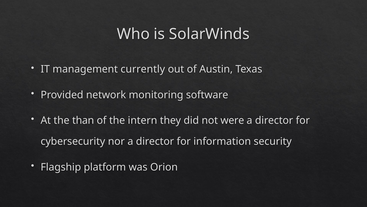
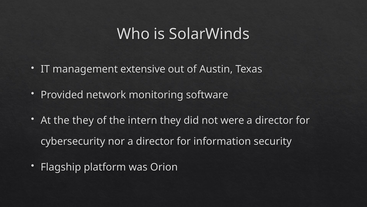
currently: currently -> extensive
the than: than -> they
